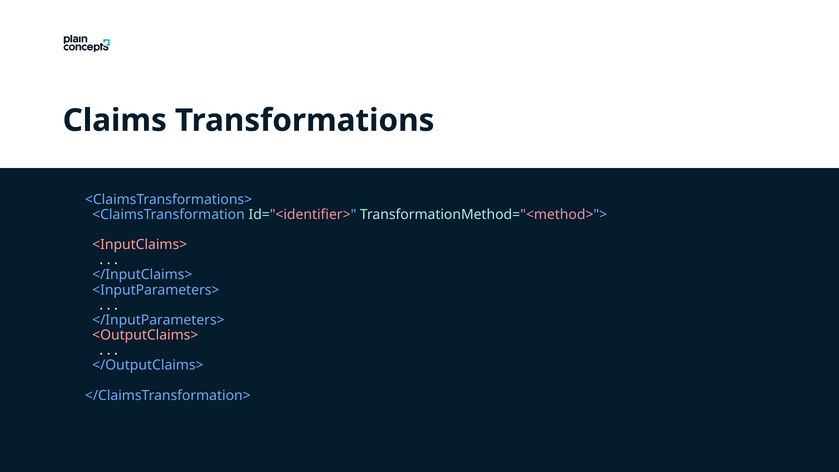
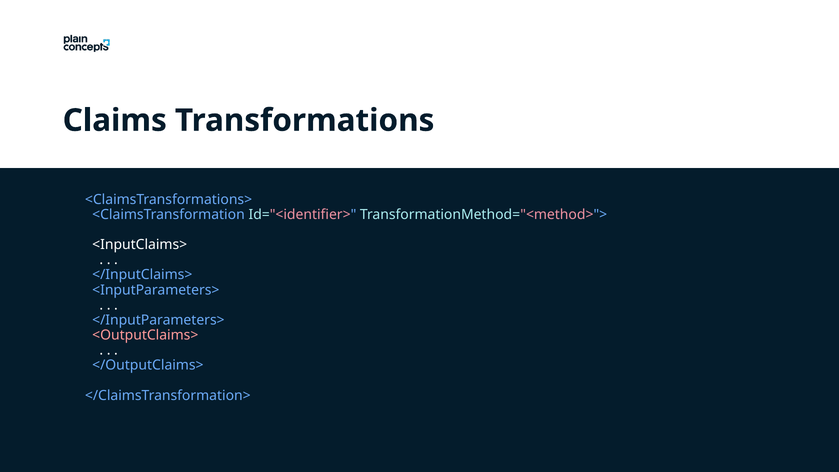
<InputClaims> colour: pink -> white
